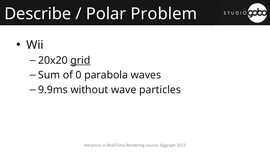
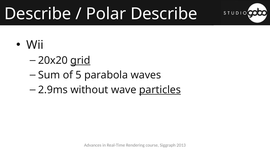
Polar Problem: Problem -> Describe
0: 0 -> 5
9.9ms: 9.9ms -> 2.9ms
particles underline: none -> present
